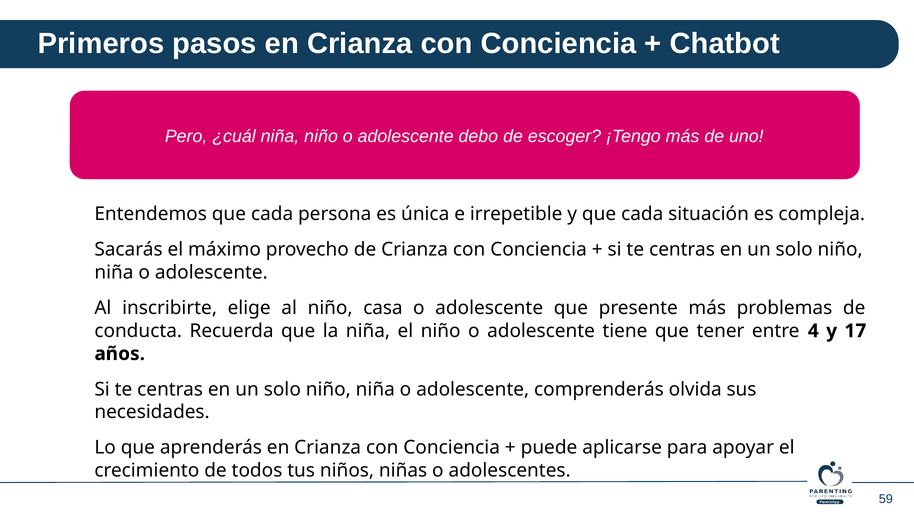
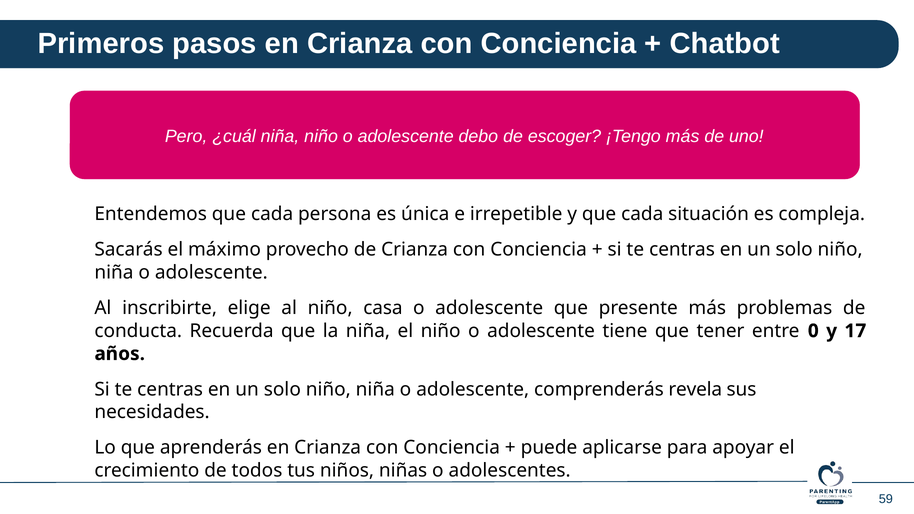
4: 4 -> 0
olvida: olvida -> revela
